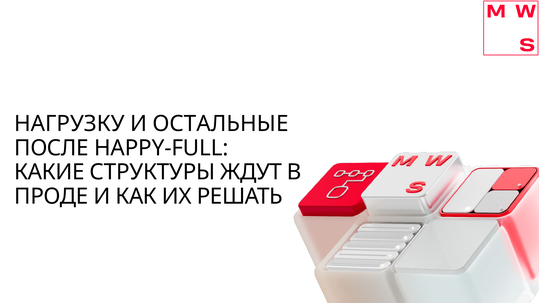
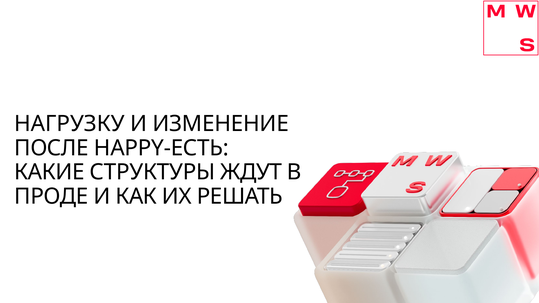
ОСТАЛЬНЫЕ: ОСТАЛЬНЫЕ -> ИЗМЕНЕНИЕ
HAPPY-FULL: HAPPY-FULL -> HAPPY-ЕСТЬ
